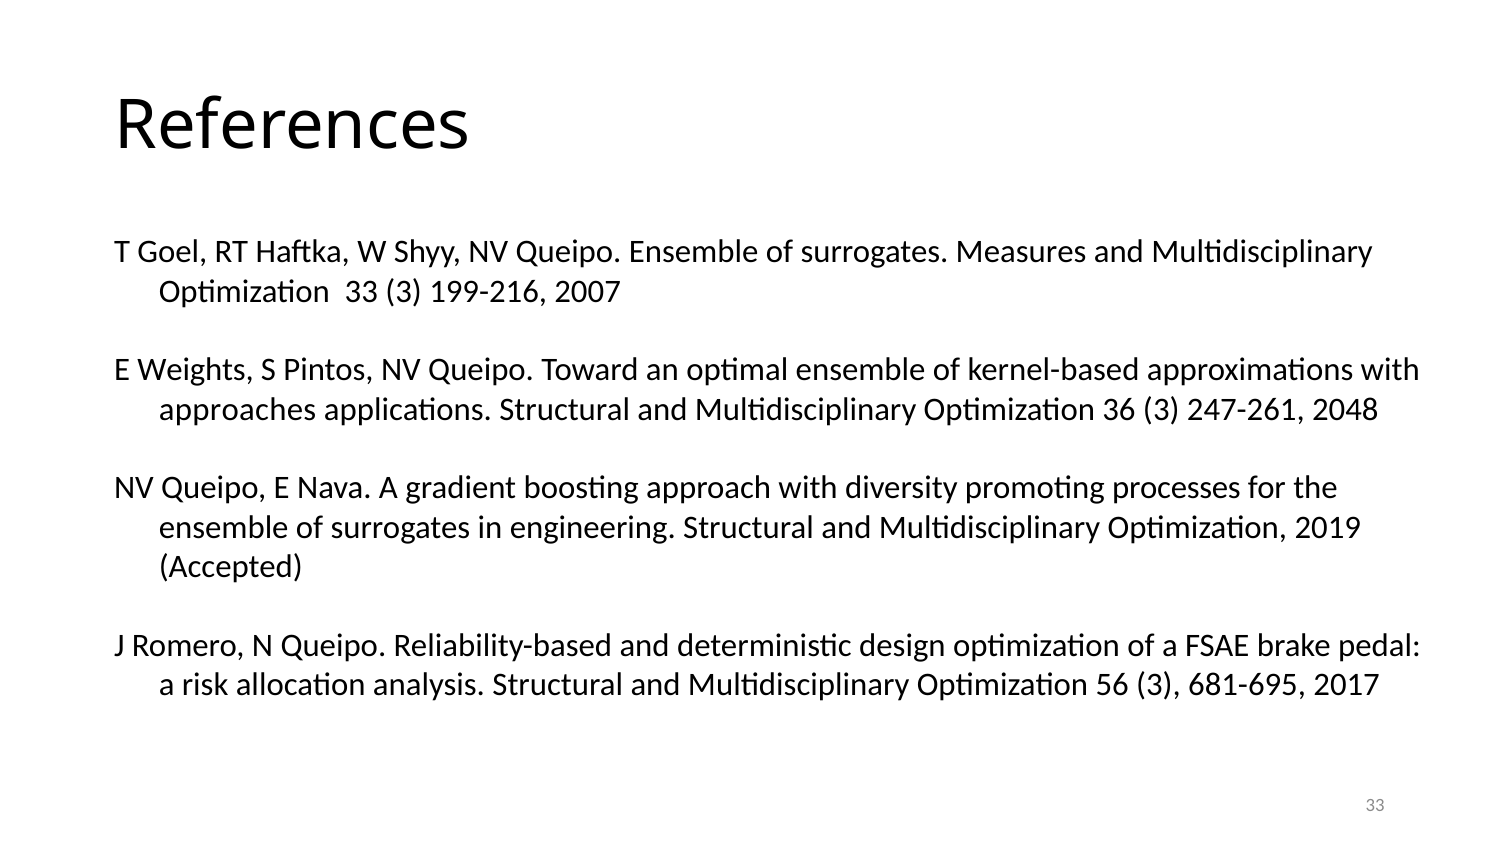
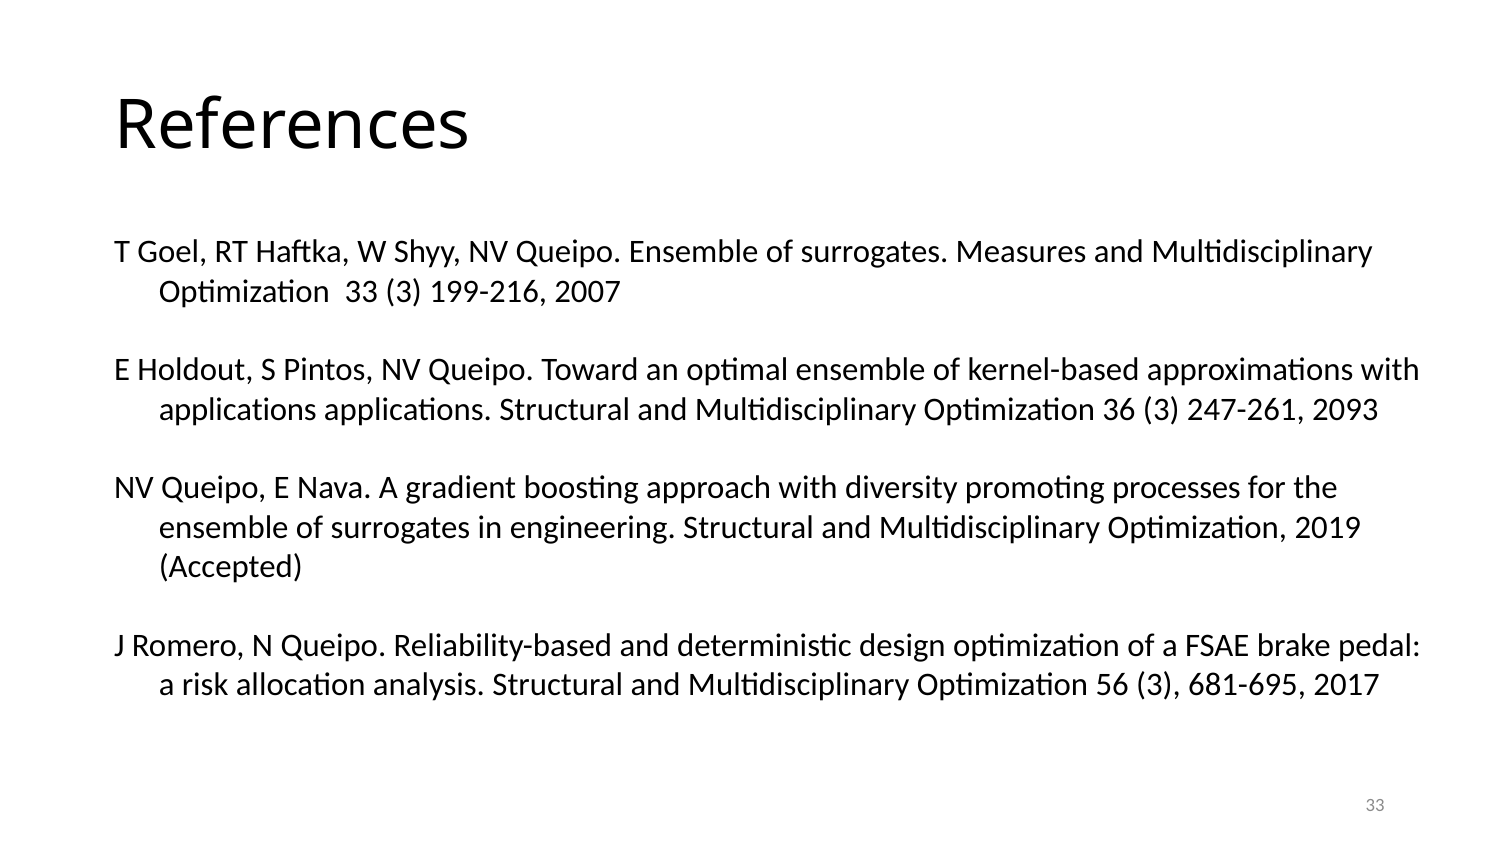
Weights: Weights -> Holdout
approaches at (237, 409): approaches -> applications
2048: 2048 -> 2093
